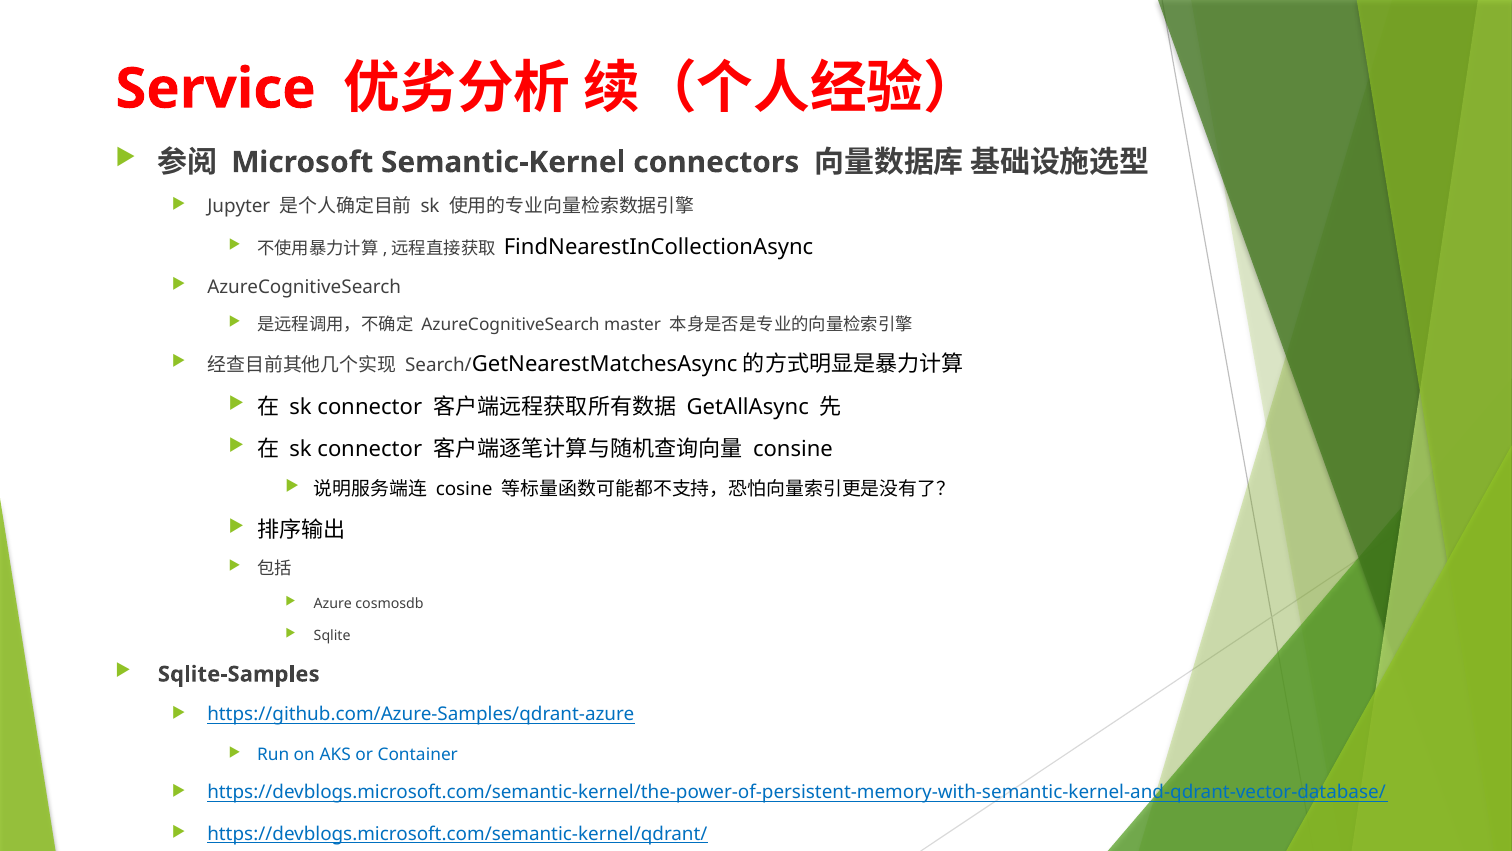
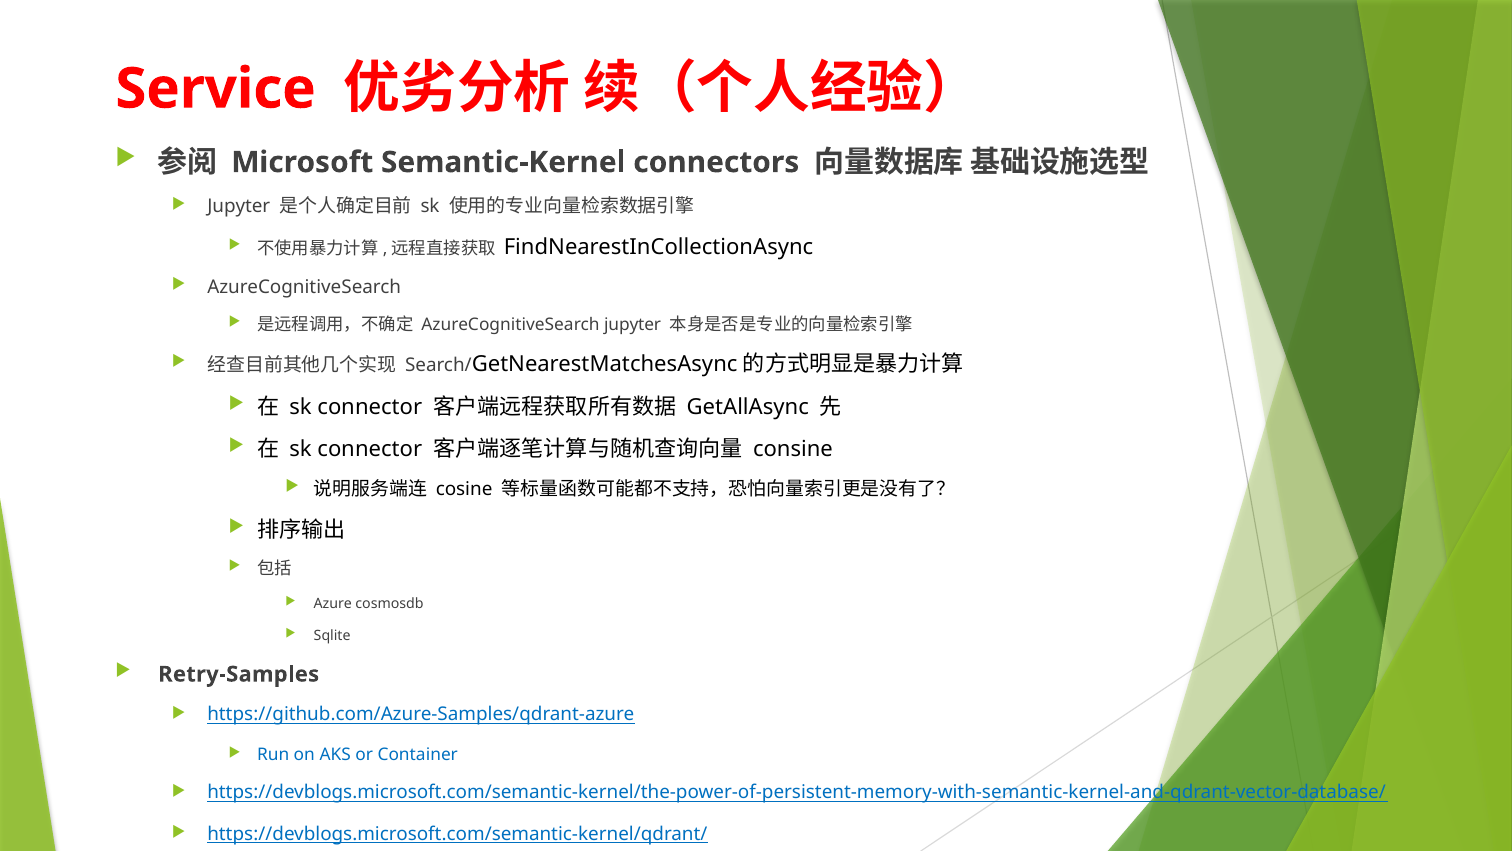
AzureCognitiveSearch master: master -> jupyter
Sqlite-Samples: Sqlite-Samples -> Retry-Samples
